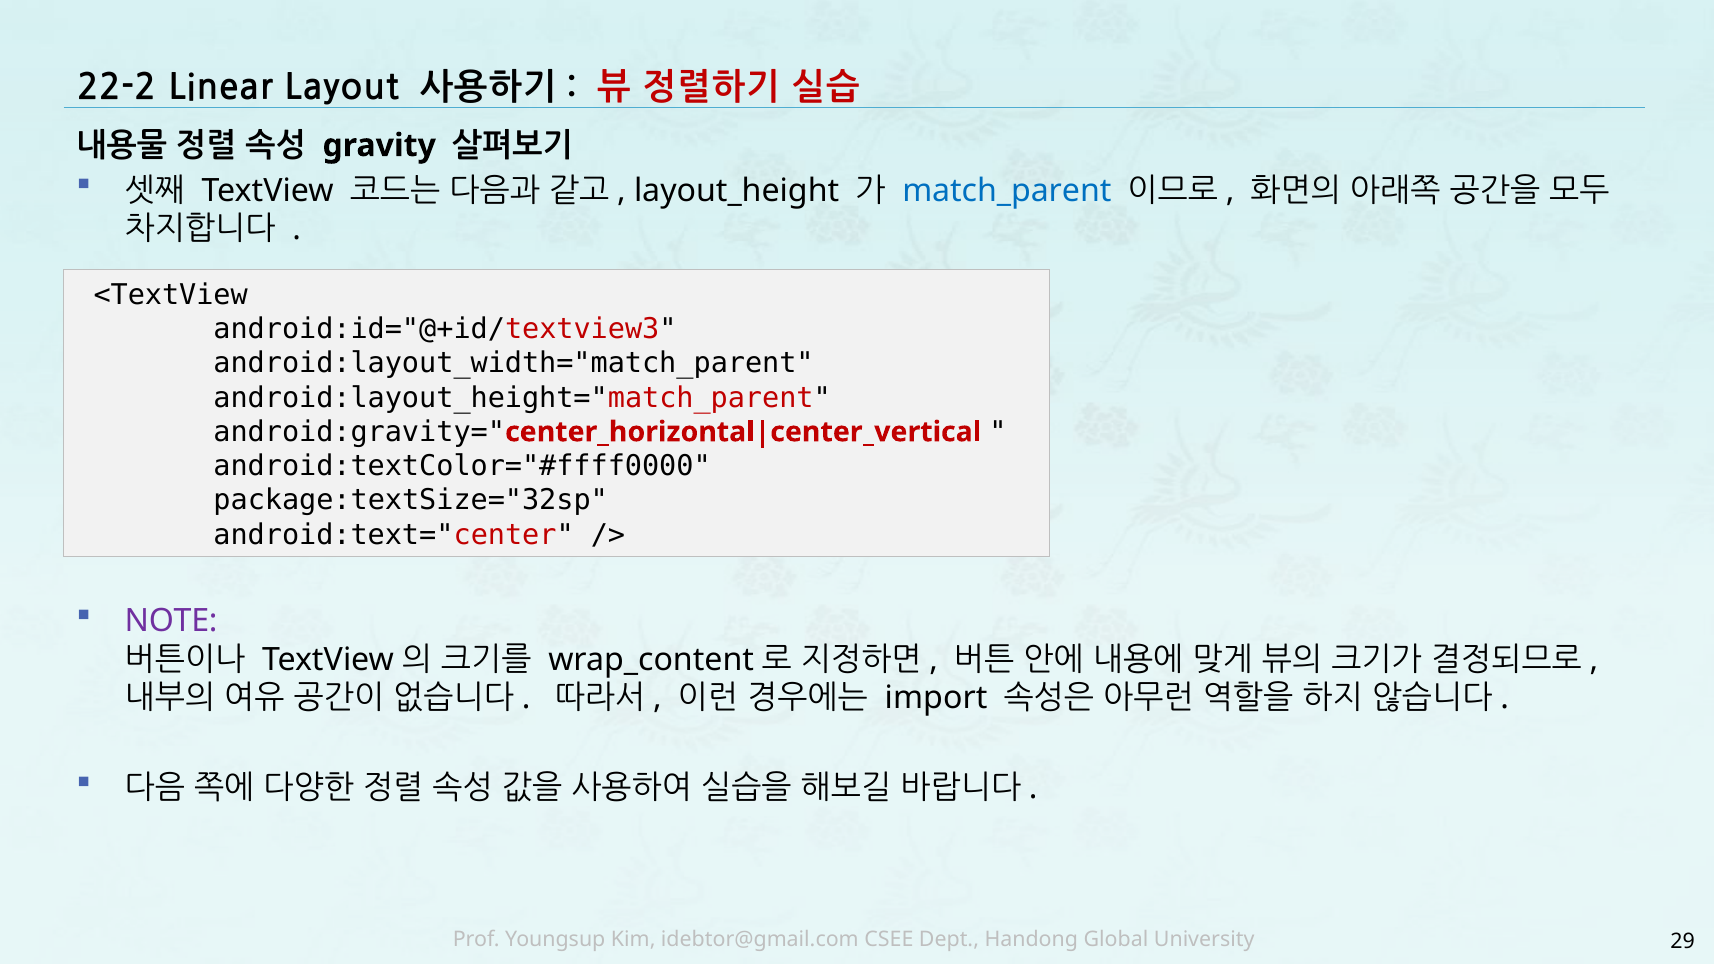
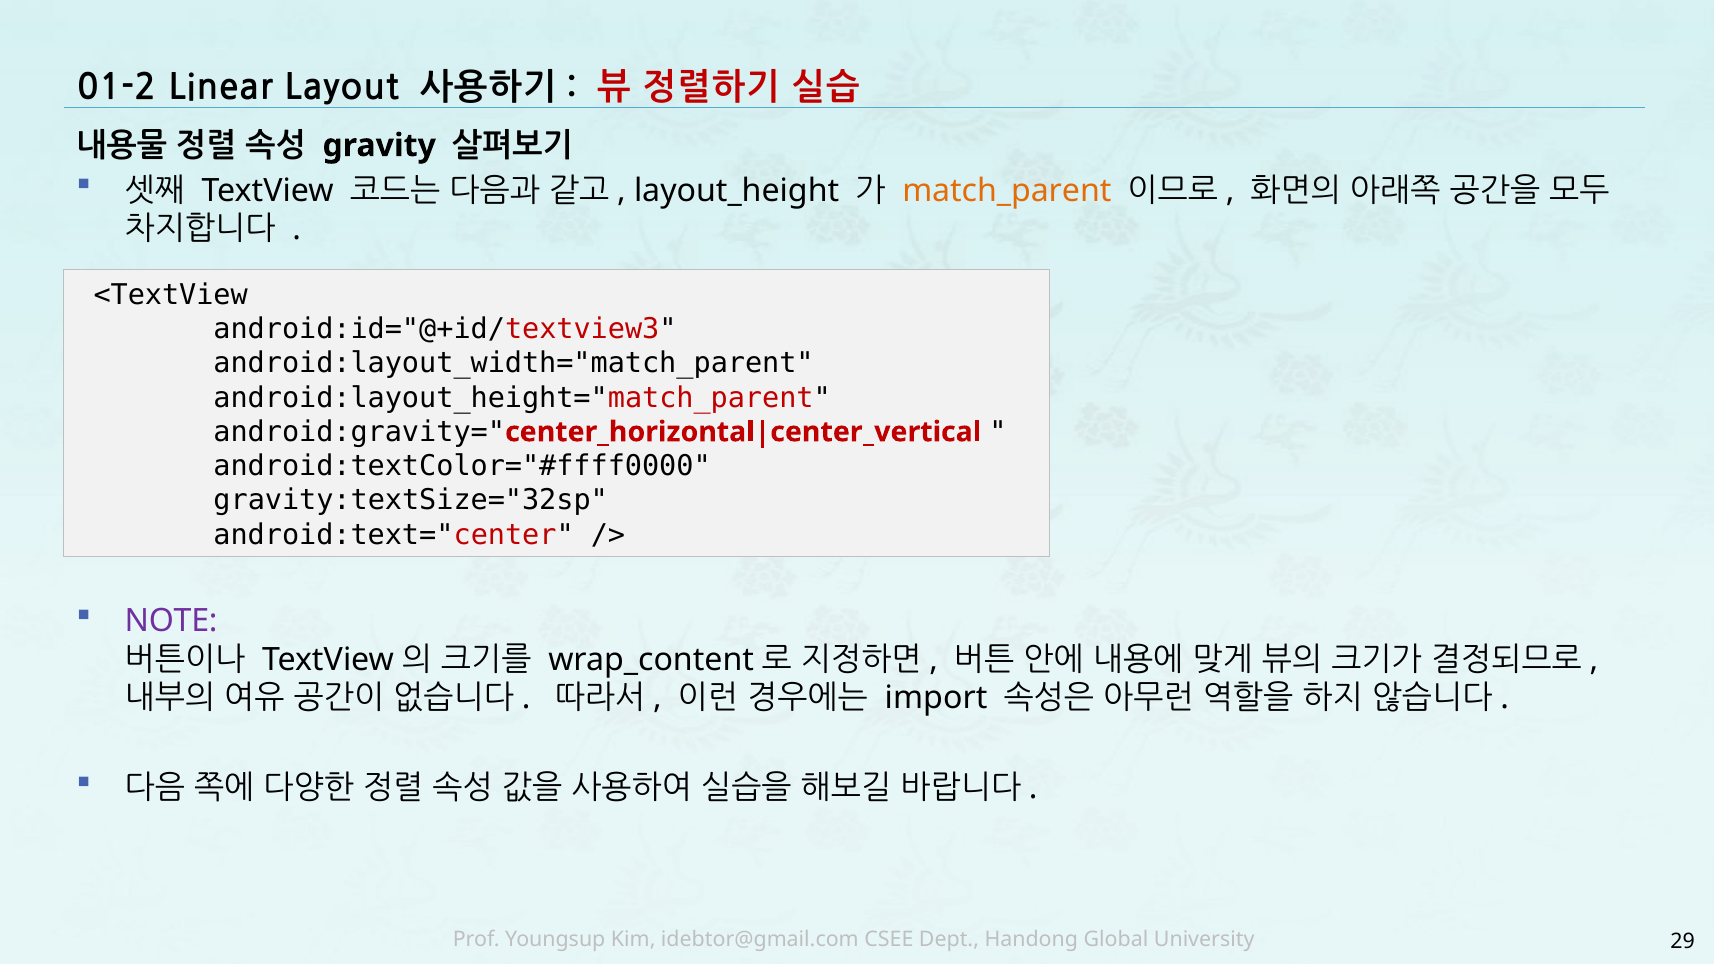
22-2: 22-2 -> 01-2
match_parent colour: blue -> orange
package:textSize="32sp: package:textSize="32sp -> gravity:textSize="32sp
